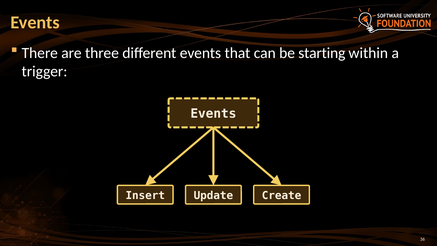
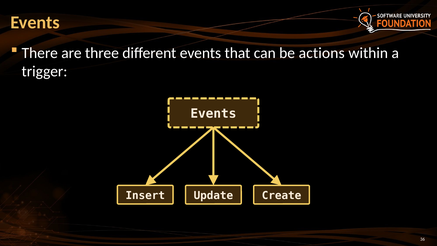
starting: starting -> actions
